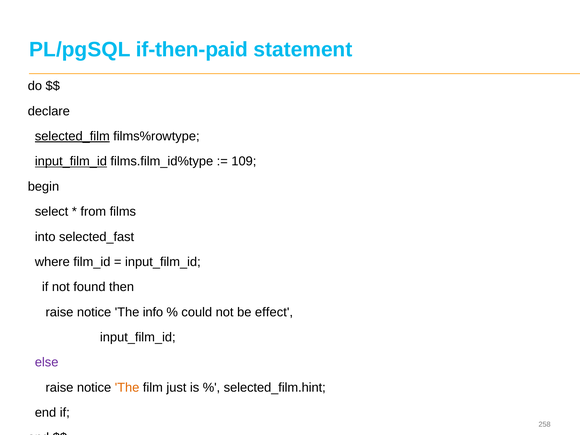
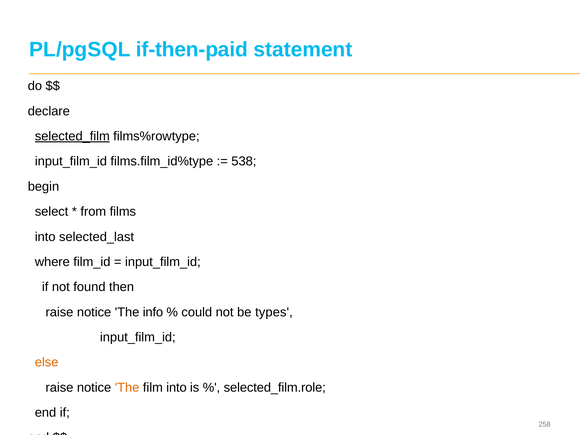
input_film_id at (71, 161) underline: present -> none
109: 109 -> 538
selected_fast: selected_fast -> selected_last
effect: effect -> types
else colour: purple -> orange
film just: just -> into
selected_film.hint: selected_film.hint -> selected_film.role
